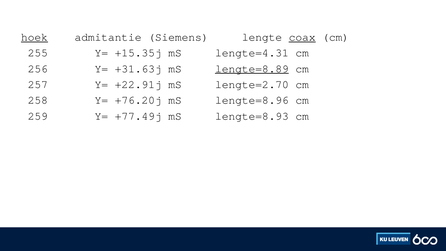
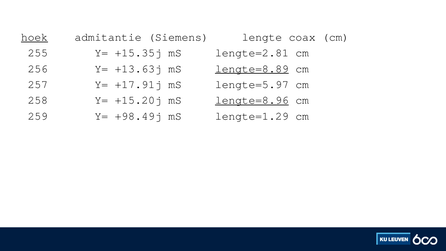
coax underline: present -> none
lengte=4.31: lengte=4.31 -> lengte=2.81
+31.63j: +31.63j -> +13.63j
+22.91j: +22.91j -> +17.91j
lengte=2.70: lengte=2.70 -> lengte=5.97
+76.20j: +76.20j -> +15.20j
lengte=8.96 underline: none -> present
+77.49j: +77.49j -> +98.49j
lengte=8.93: lengte=8.93 -> lengte=1.29
